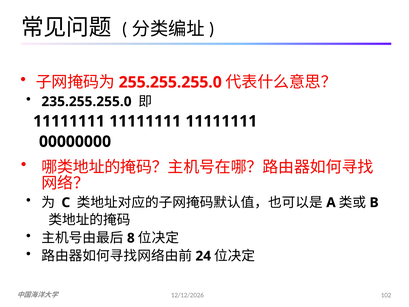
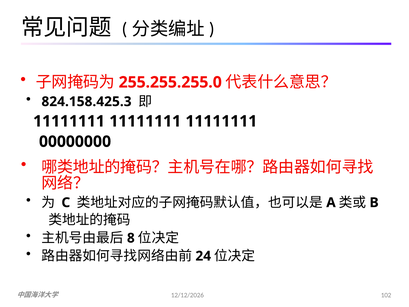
235.255.255.0: 235.255.255.0 -> 824.158.425.3
